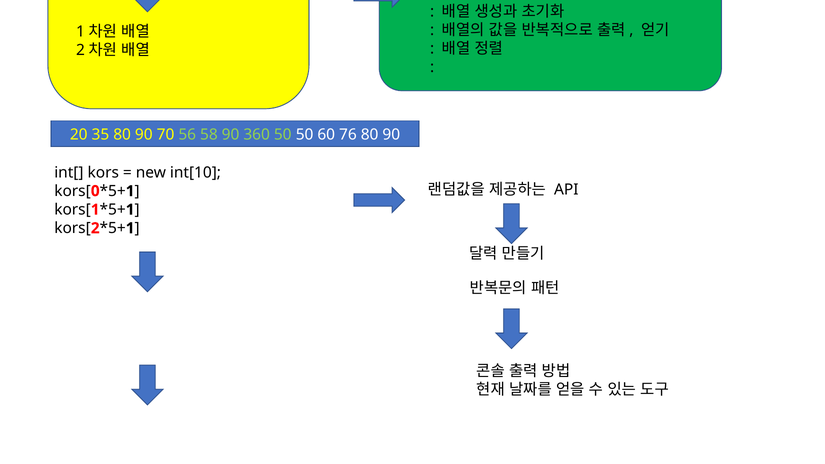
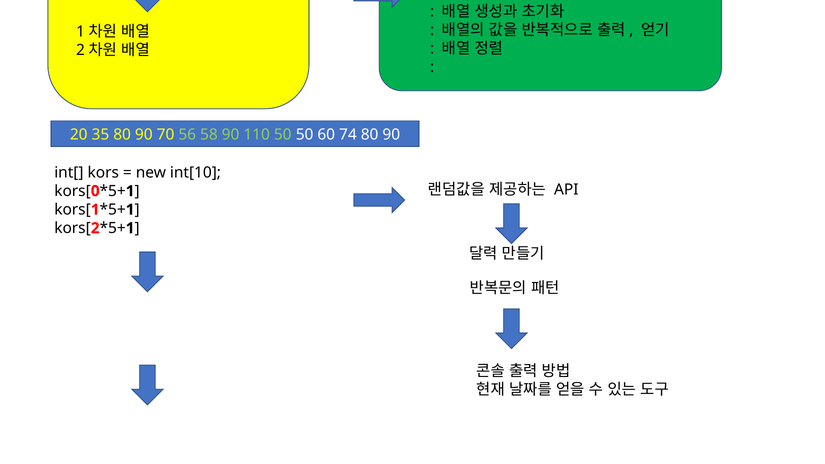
360: 360 -> 110
76: 76 -> 74
